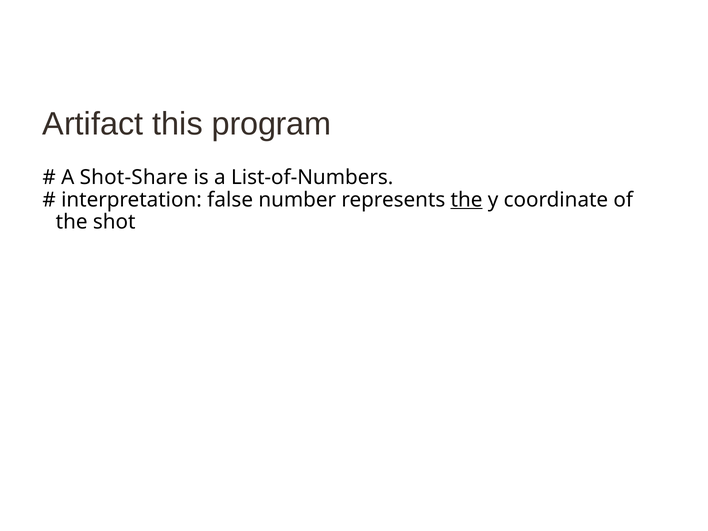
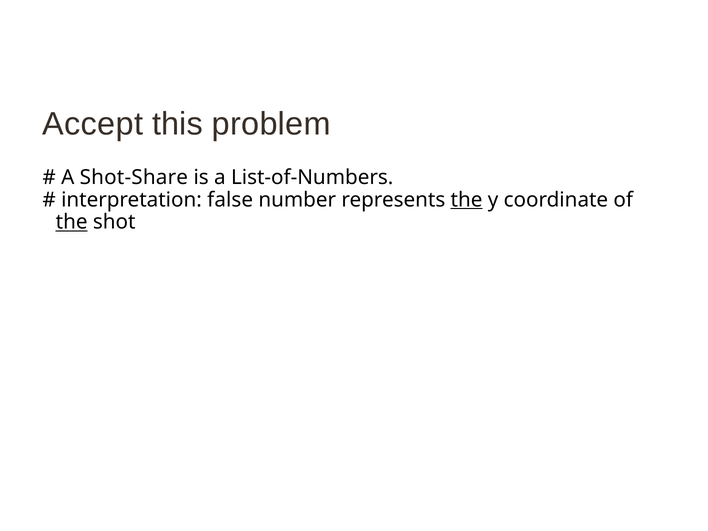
Artifact: Artifact -> Accept
program: program -> problem
the at (72, 222) underline: none -> present
